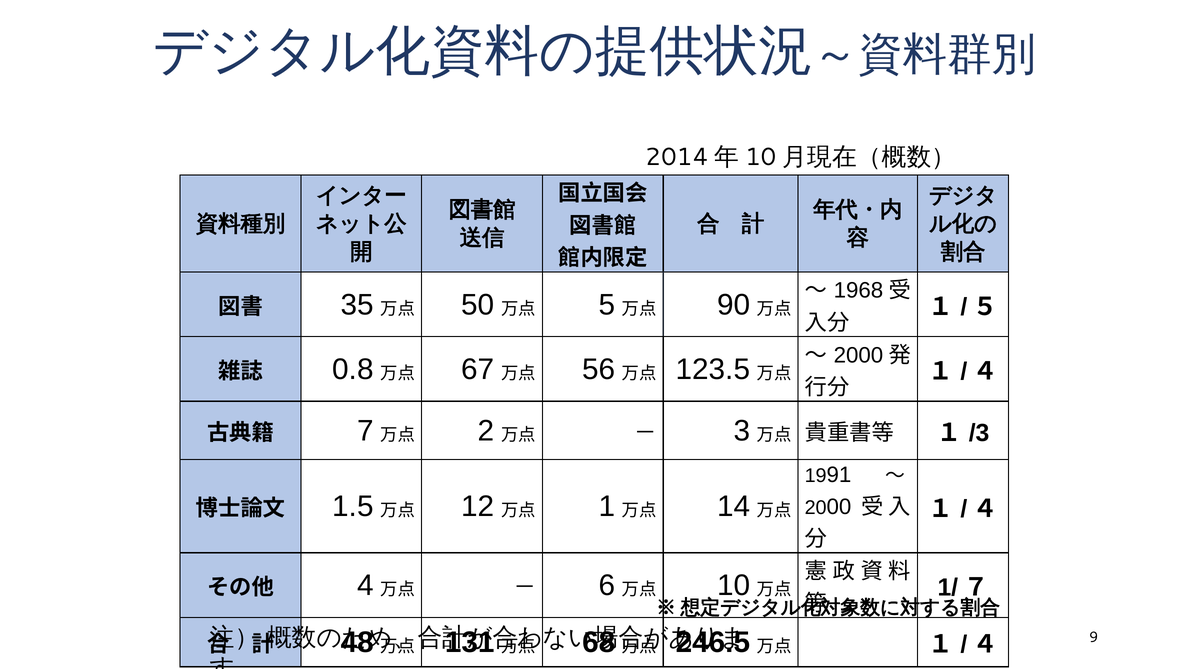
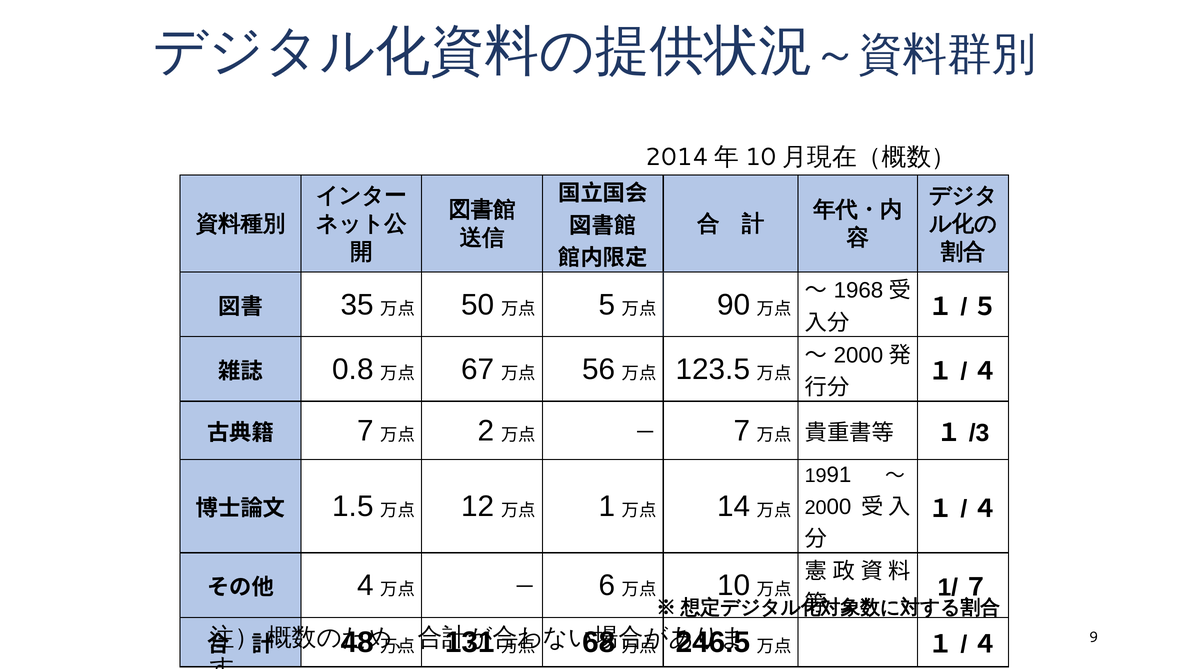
3 at (742, 431): 3 -> 7
